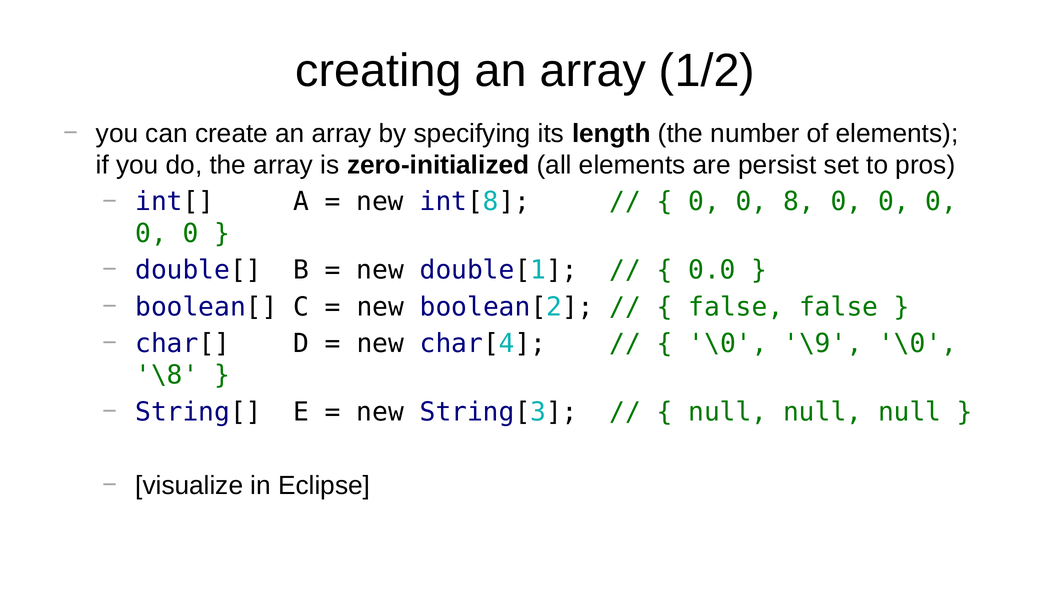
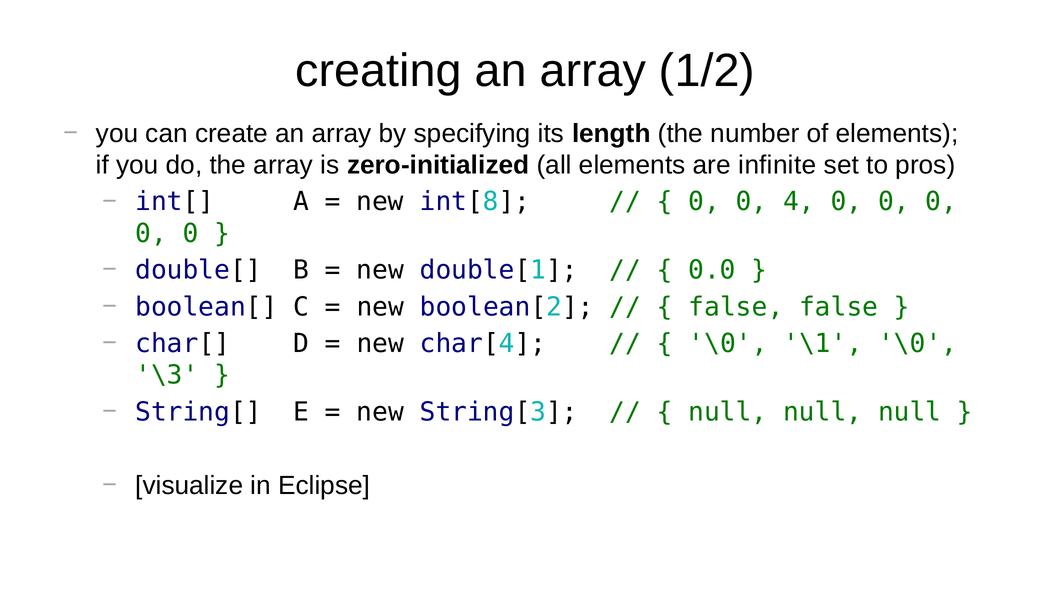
persist: persist -> infinite
8: 8 -> 4
\9: \9 -> \1
\8: \8 -> \3
